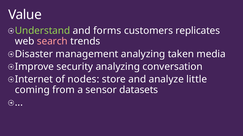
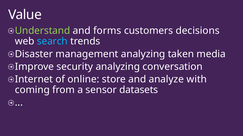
replicates: replicates -> decisions
search colour: pink -> light blue
nodes: nodes -> online
little: little -> with
